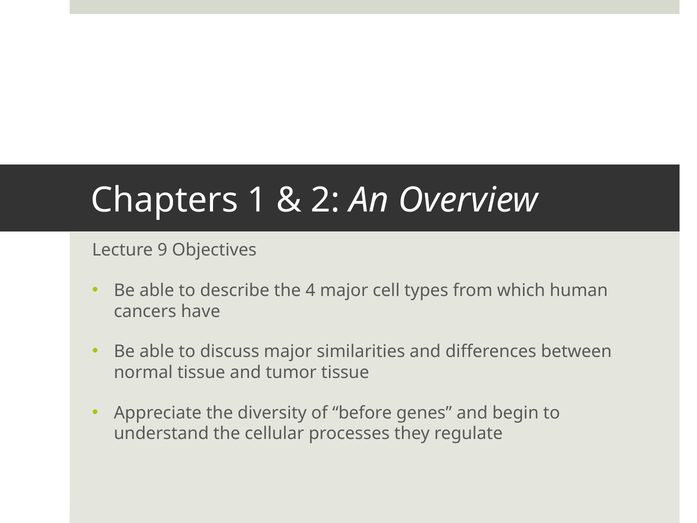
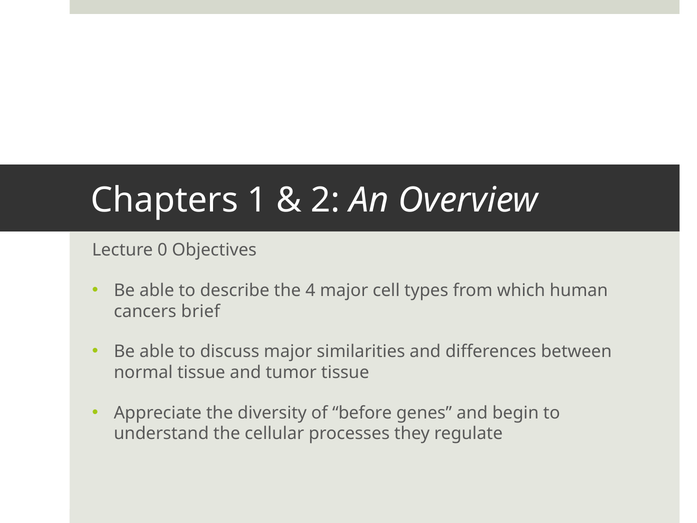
9: 9 -> 0
have: have -> brief
